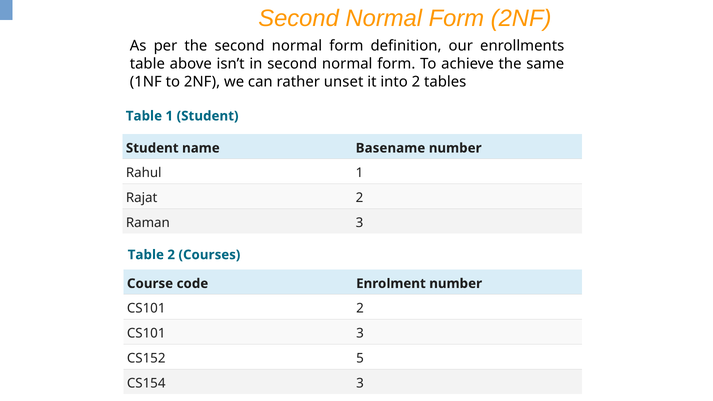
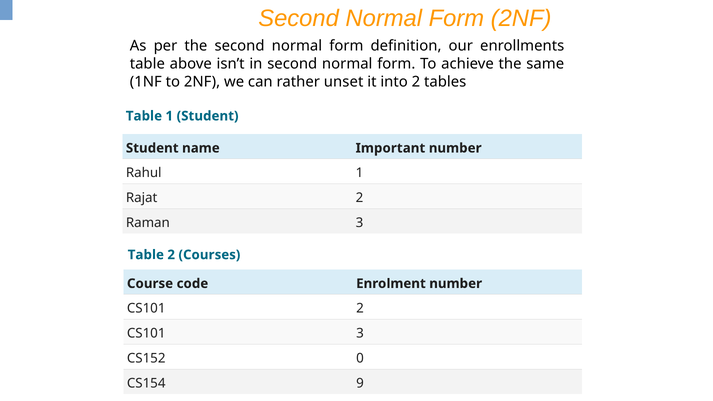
Basename: Basename -> Important
5: 5 -> 0
CS154 3: 3 -> 9
